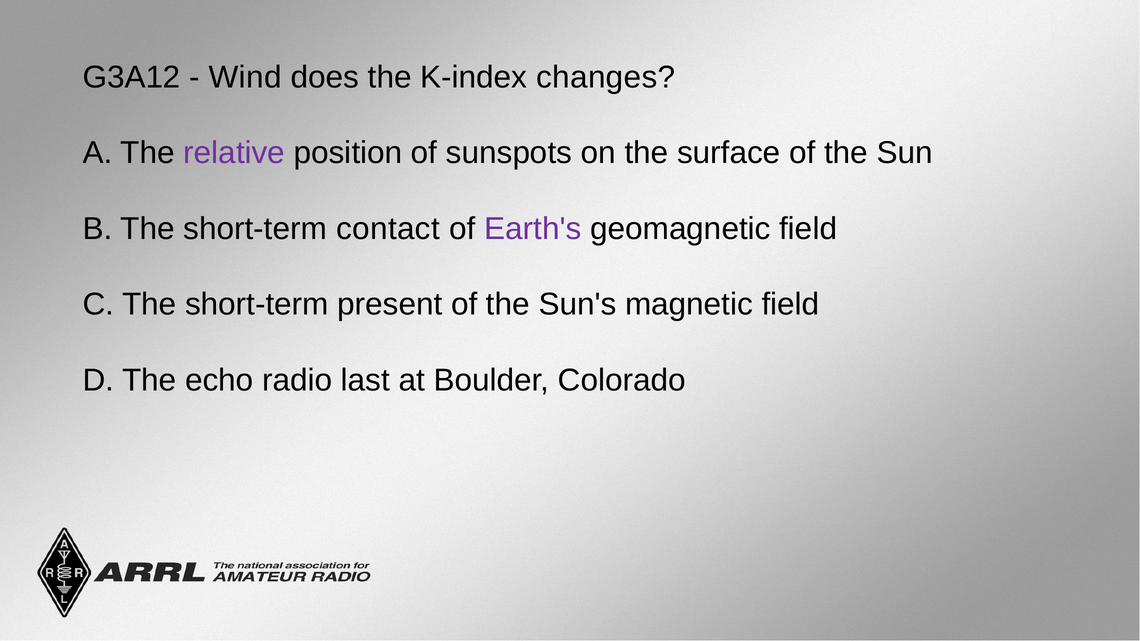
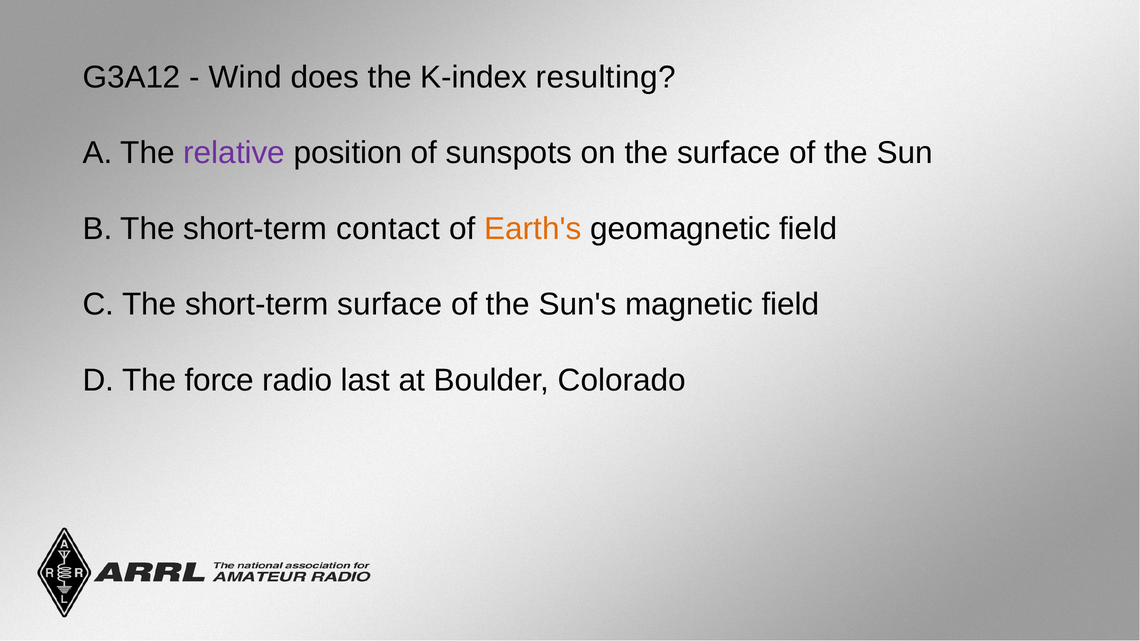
changes: changes -> resulting
Earth's colour: purple -> orange
short-term present: present -> surface
echo: echo -> force
